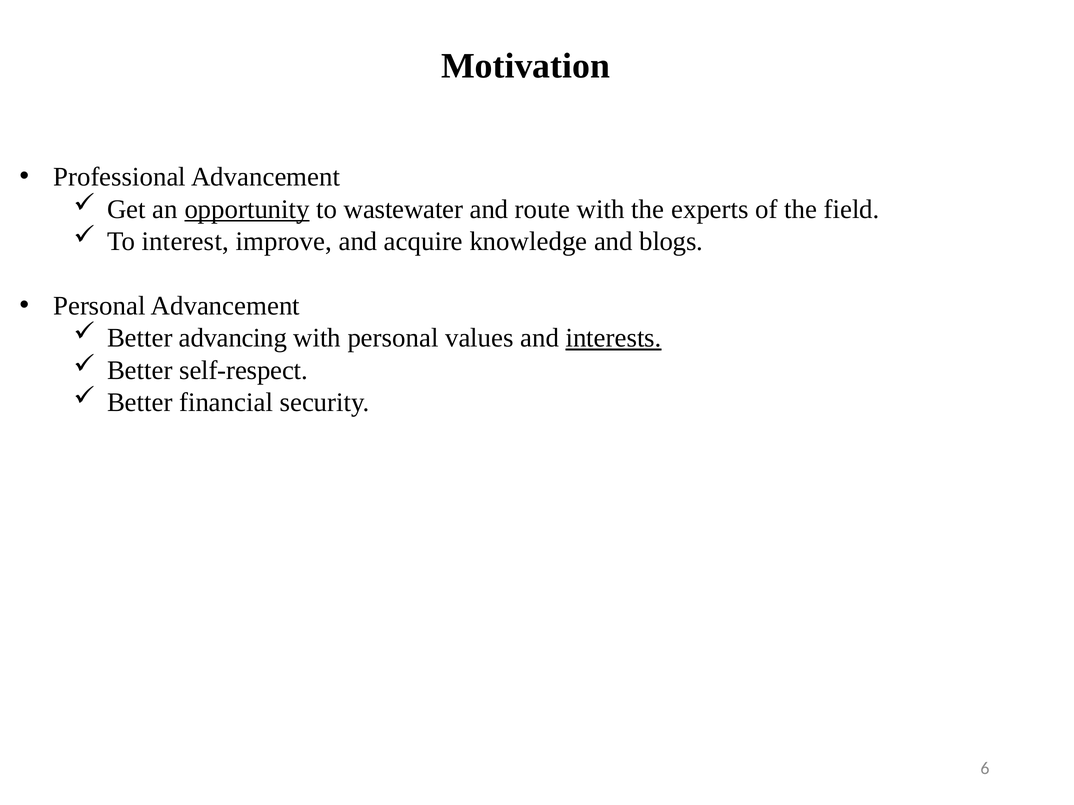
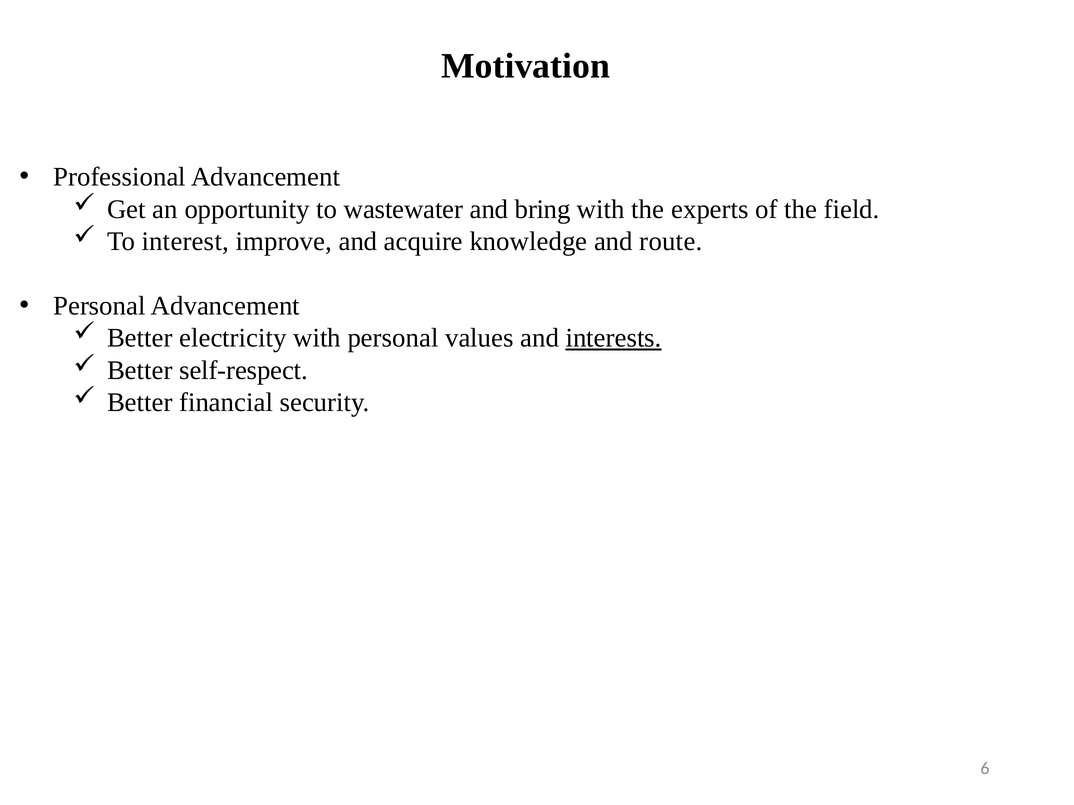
opportunity underline: present -> none
route: route -> bring
blogs: blogs -> route
advancing: advancing -> electricity
